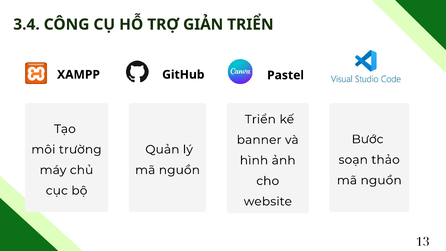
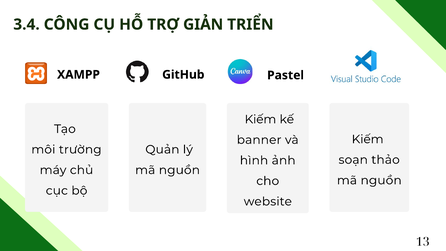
Triển at (260, 119): Triển -> Kiếm
Bước at (368, 139): Bước -> Kiếm
